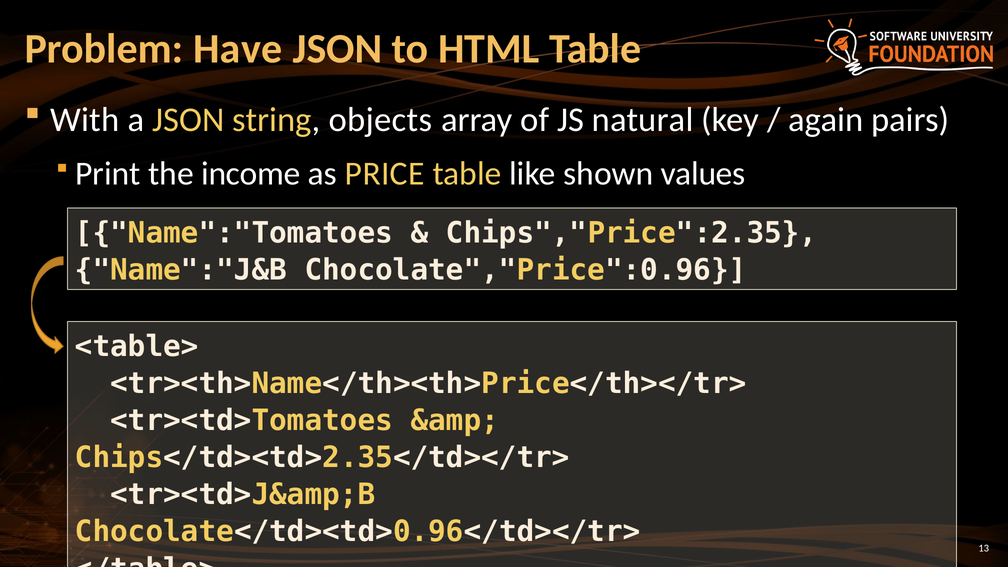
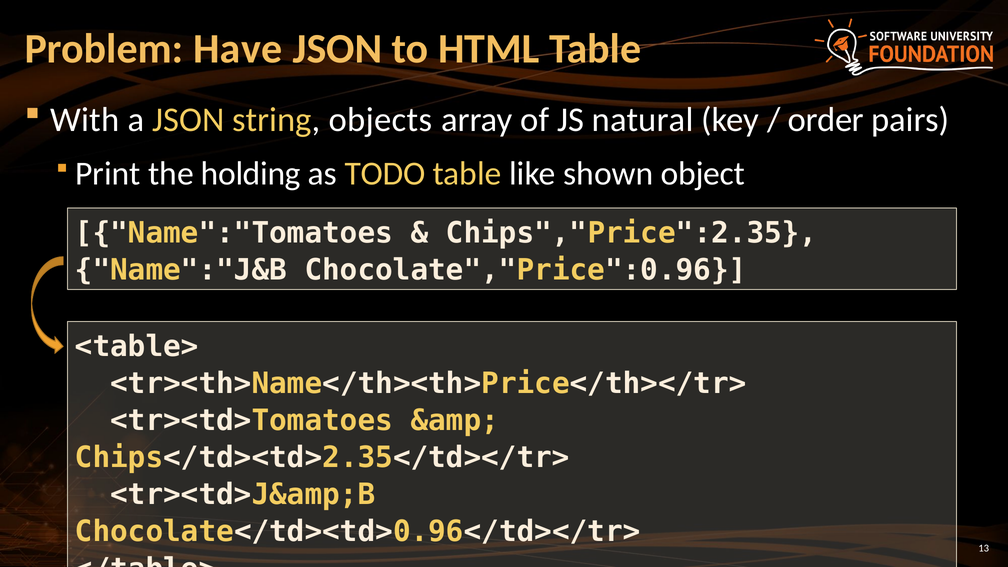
again: again -> order
income: income -> holding
PRICE: PRICE -> TODO
values: values -> object
